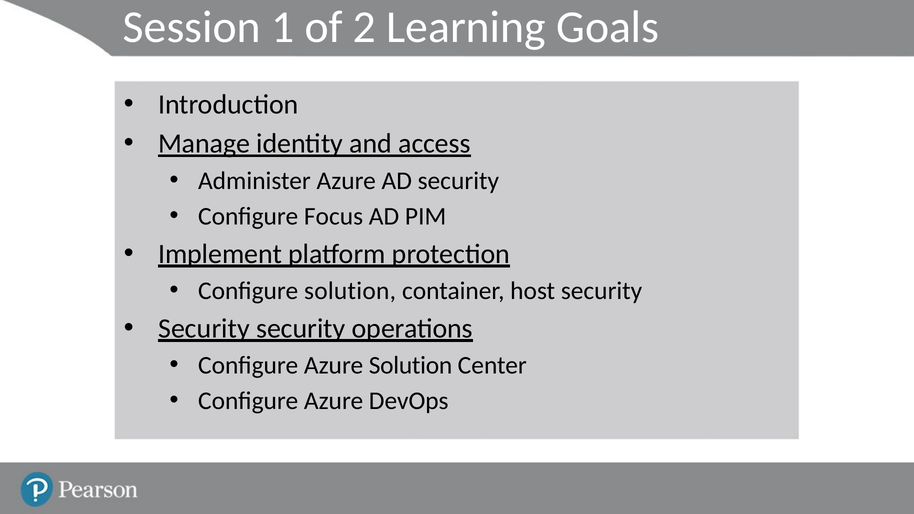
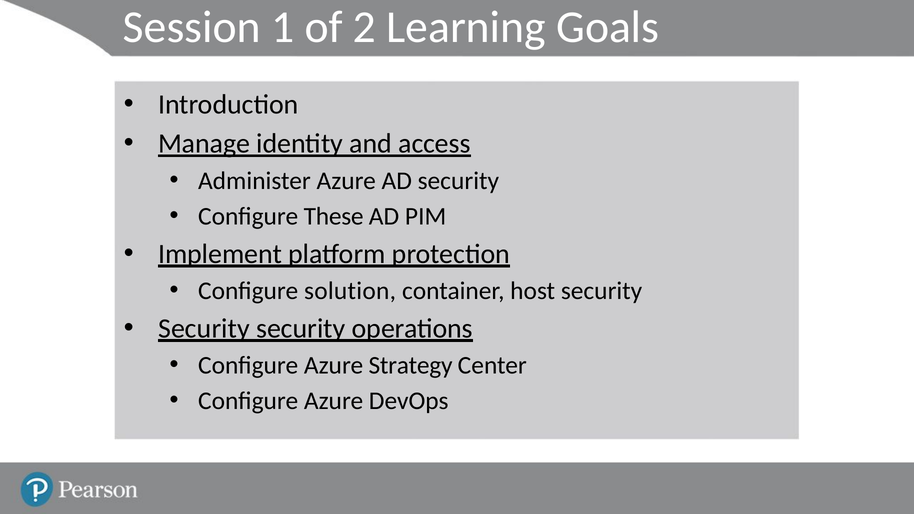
Focus: Focus -> These
Azure Solution: Solution -> Strategy
